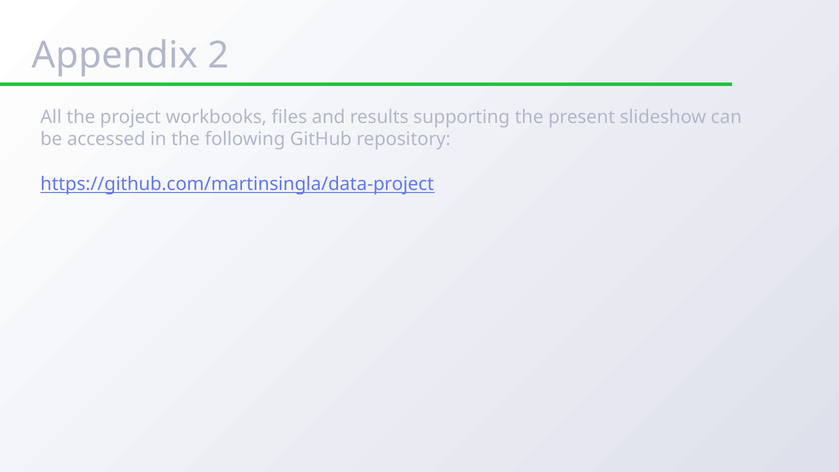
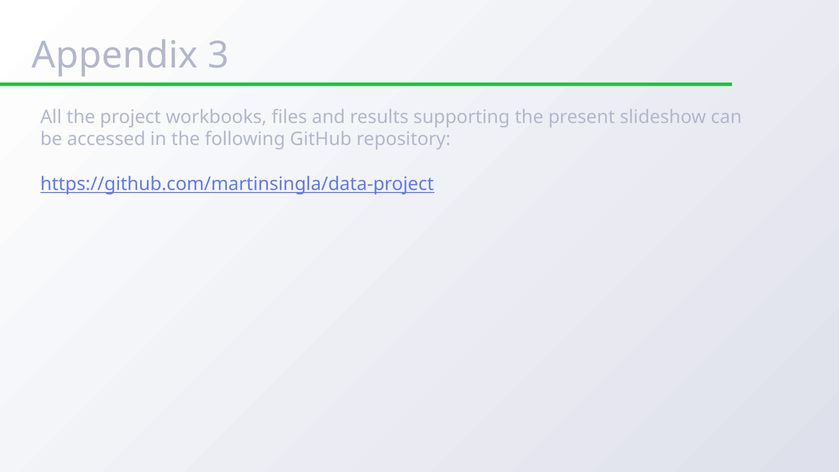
2: 2 -> 3
